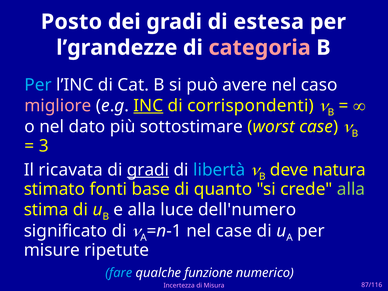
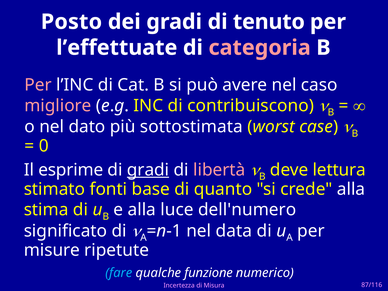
estesa: estesa -> tenuto
l’grandezze: l’grandezze -> l’effettuate
Per at (38, 85) colour: light blue -> pink
INC underline: present -> none
corrispondenti: corrispondenti -> contribuiscono
sottostimare: sottostimare -> sottostimata
3: 3 -> 0
ricavata: ricavata -> esprime
libertà colour: light blue -> pink
natura: natura -> lettura
alla at (351, 189) colour: light green -> white
nel case: case -> data
